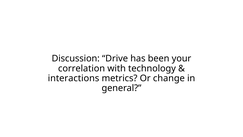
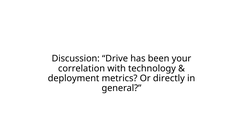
interactions: interactions -> deployment
change: change -> directly
